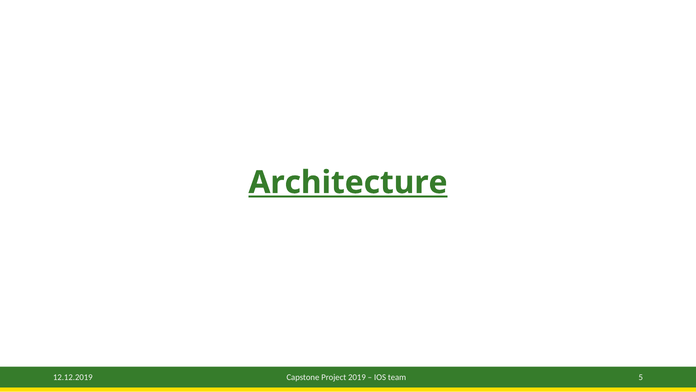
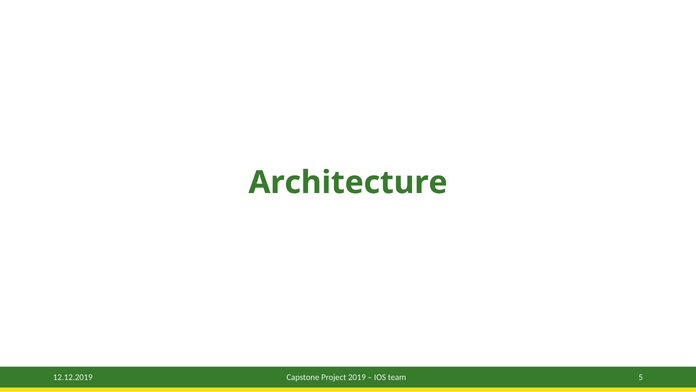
Architecture underline: present -> none
